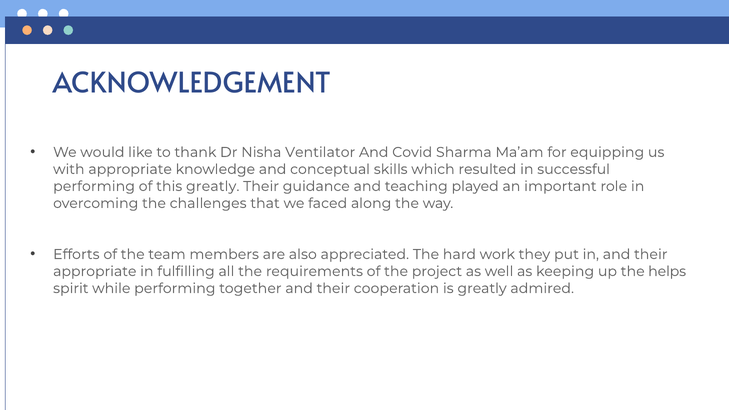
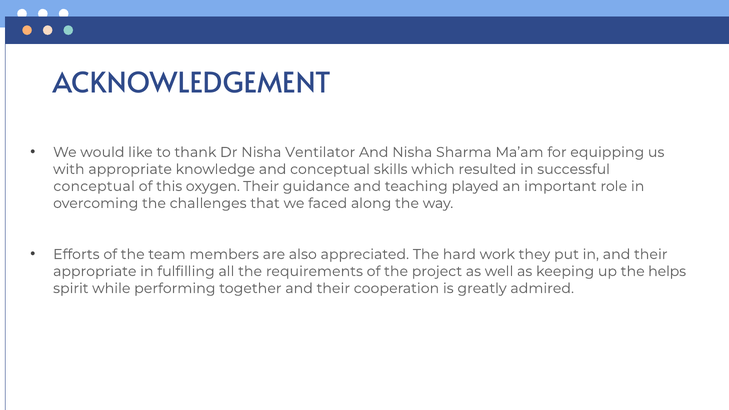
And Covid: Covid -> Nisha
performing at (94, 186): performing -> conceptual
this greatly: greatly -> oxygen
